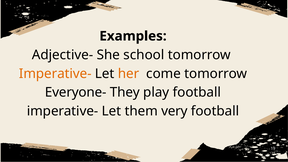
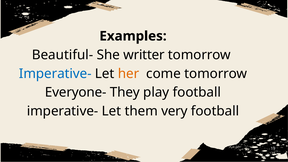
Adjective-: Adjective- -> Beautiful-
school: school -> writter
Imperative- at (55, 74) colour: orange -> blue
